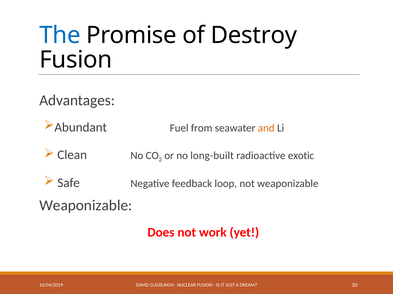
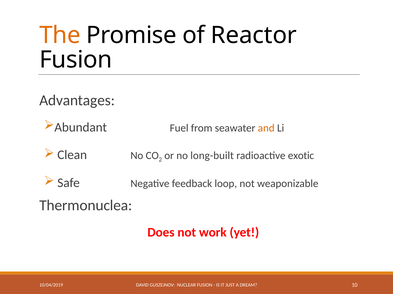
The colour: blue -> orange
Destroy: Destroy -> Reactor
Weaponizable at (86, 206): Weaponizable -> Thermonuclea
